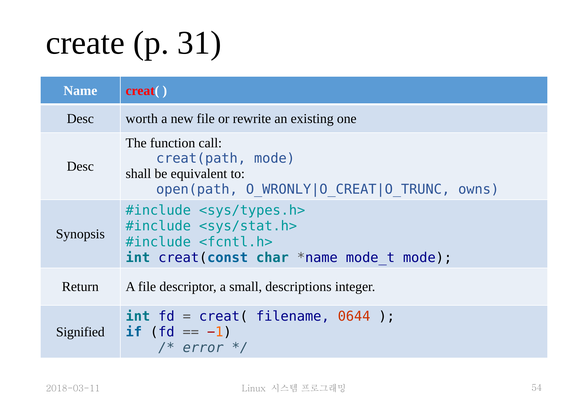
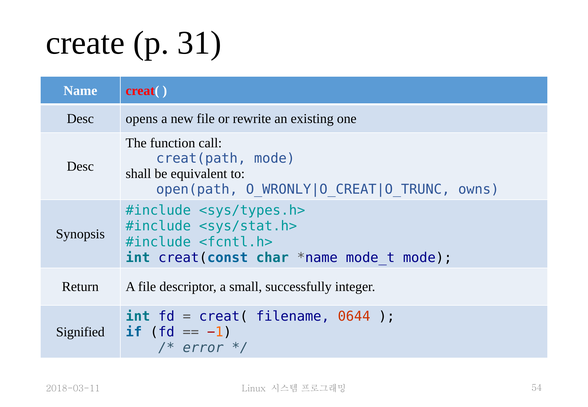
worth: worth -> opens
descriptions: descriptions -> successfully
